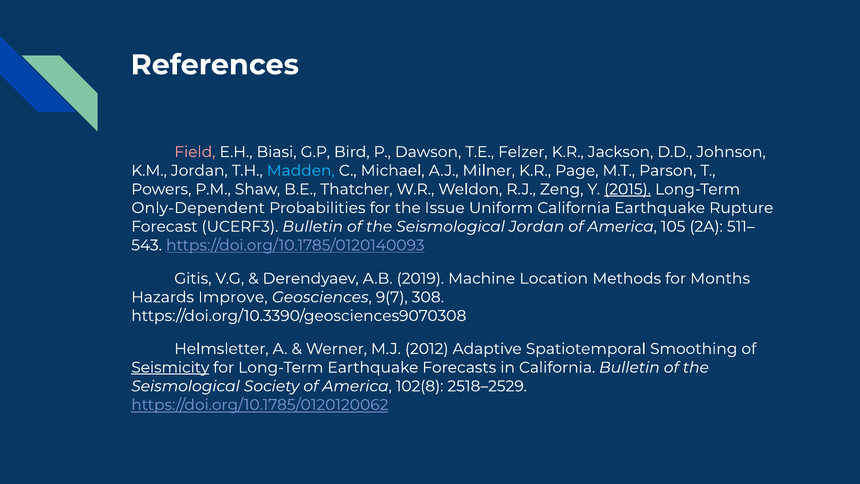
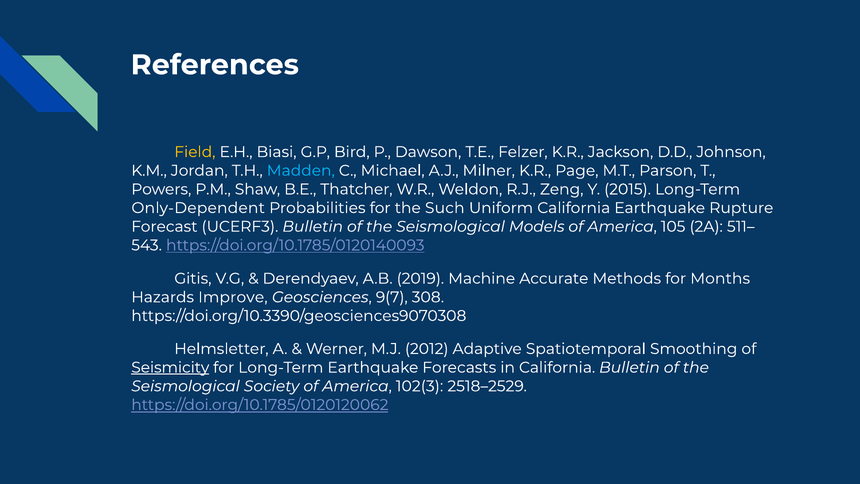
Field colour: pink -> yellow
2015 underline: present -> none
Issue: Issue -> Such
Seismological Jordan: Jordan -> Models
Location: Location -> Accurate
102(8: 102(8 -> 102(3
